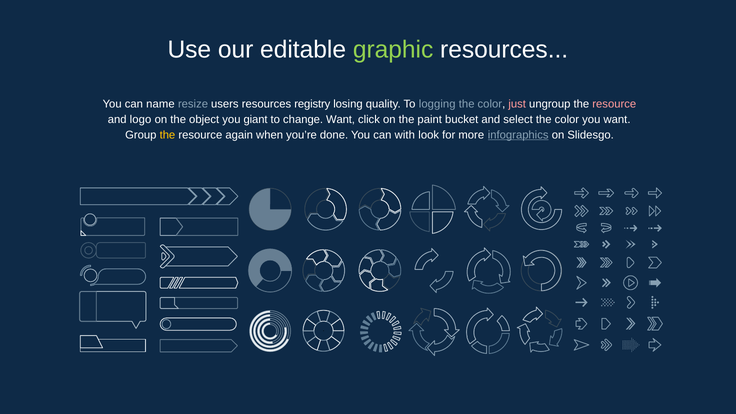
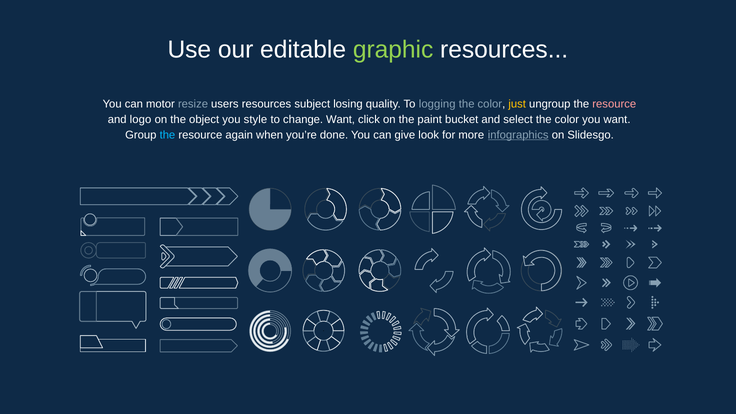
name: name -> motor
registry: registry -> subject
just colour: pink -> yellow
giant: giant -> style
the at (167, 135) colour: yellow -> light blue
with: with -> give
